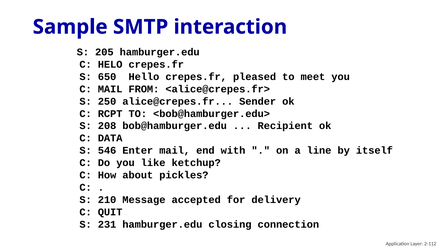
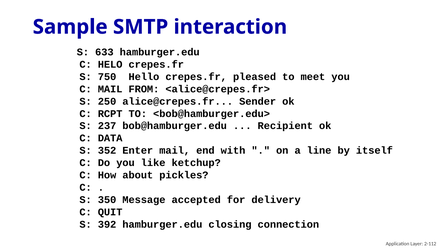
205: 205 -> 633
650: 650 -> 750
208: 208 -> 237
546: 546 -> 352
210: 210 -> 350
231: 231 -> 392
